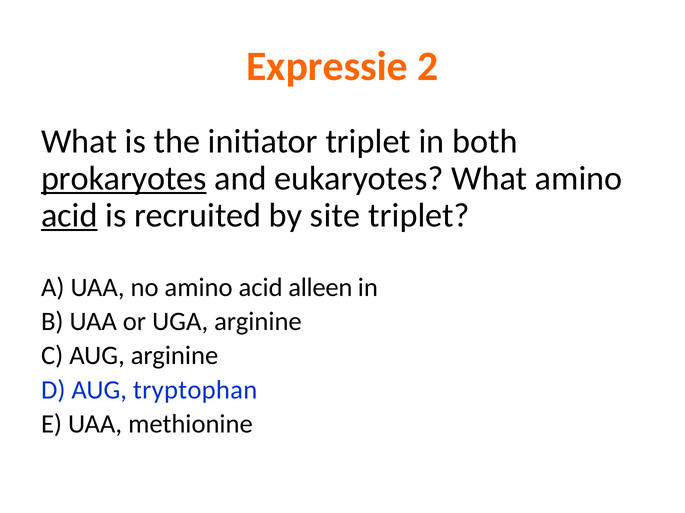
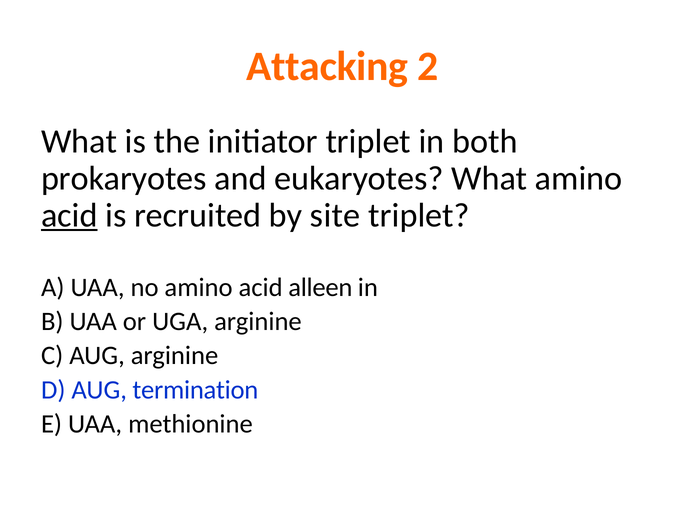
Expressie: Expressie -> Attacking
prokaryotes underline: present -> none
tryptophan: tryptophan -> termination
